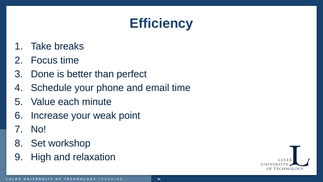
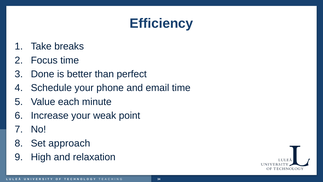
workshop: workshop -> approach
